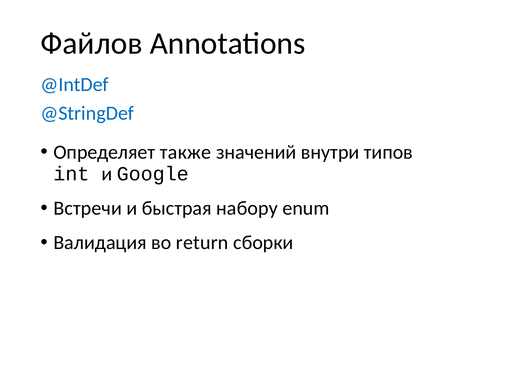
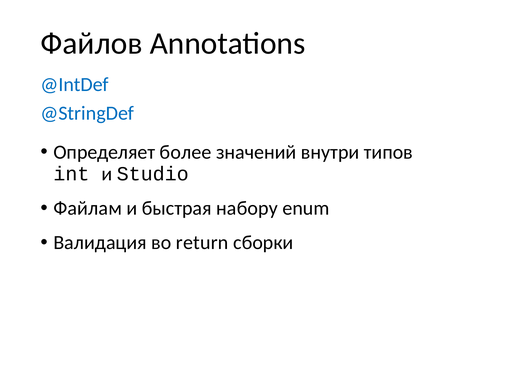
также: также -> более
Google: Google -> Studio
Встречи: Встречи -> Файлам
